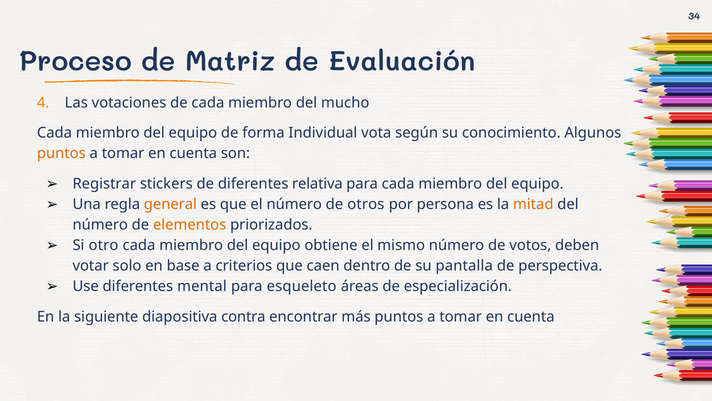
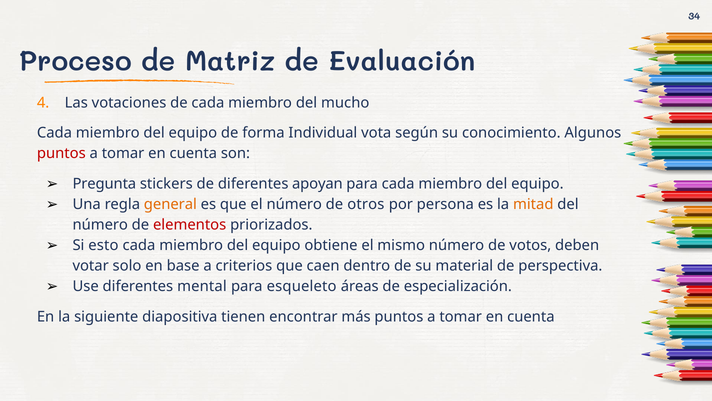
puntos at (61, 153) colour: orange -> red
Registrar: Registrar -> Pregunta
relativa: relativa -> apoyan
elementos colour: orange -> red
otro: otro -> esto
pantalla: pantalla -> material
contra: contra -> tienen
